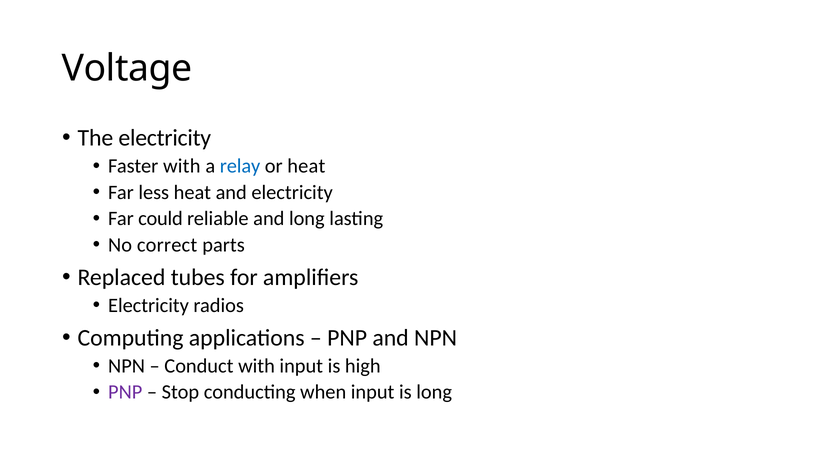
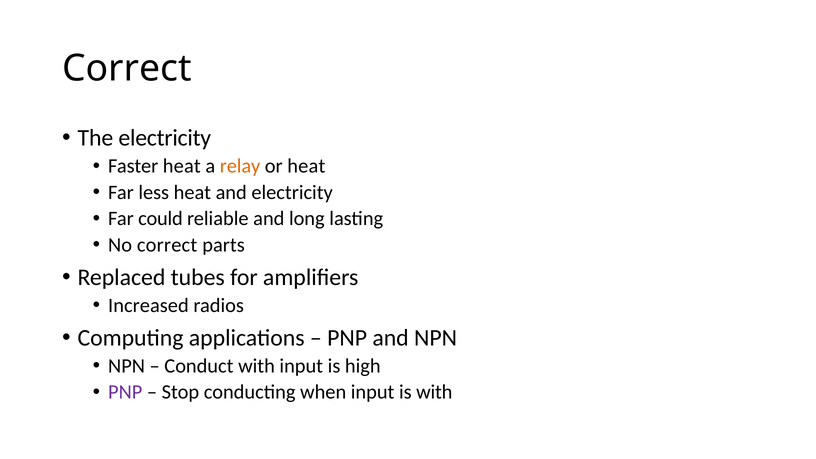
Voltage at (127, 69): Voltage -> Correct
Faster with: with -> heat
relay colour: blue -> orange
Electricity at (148, 305): Electricity -> Increased
is long: long -> with
